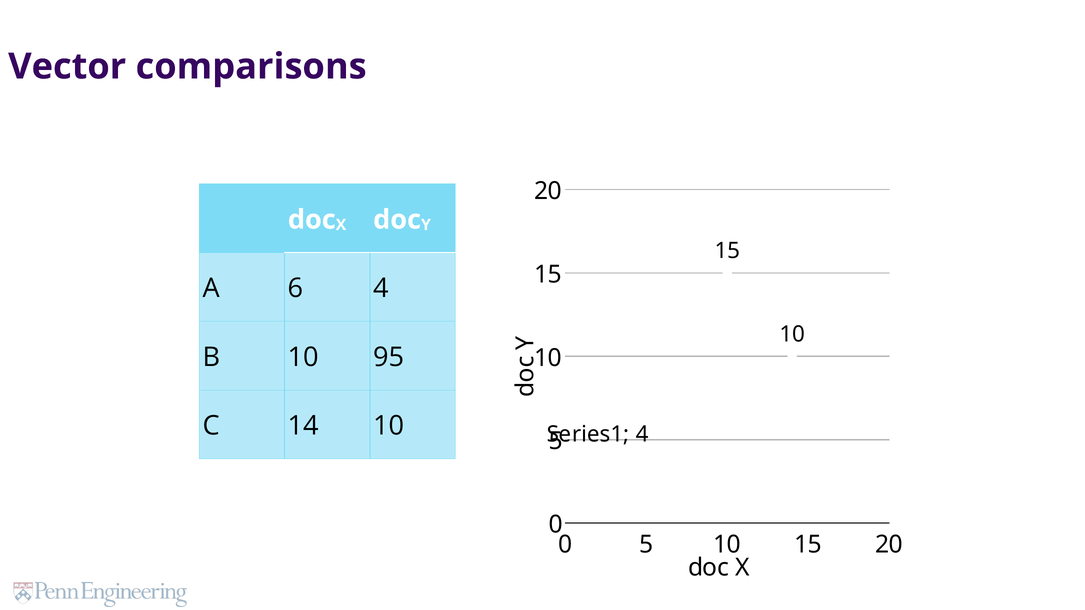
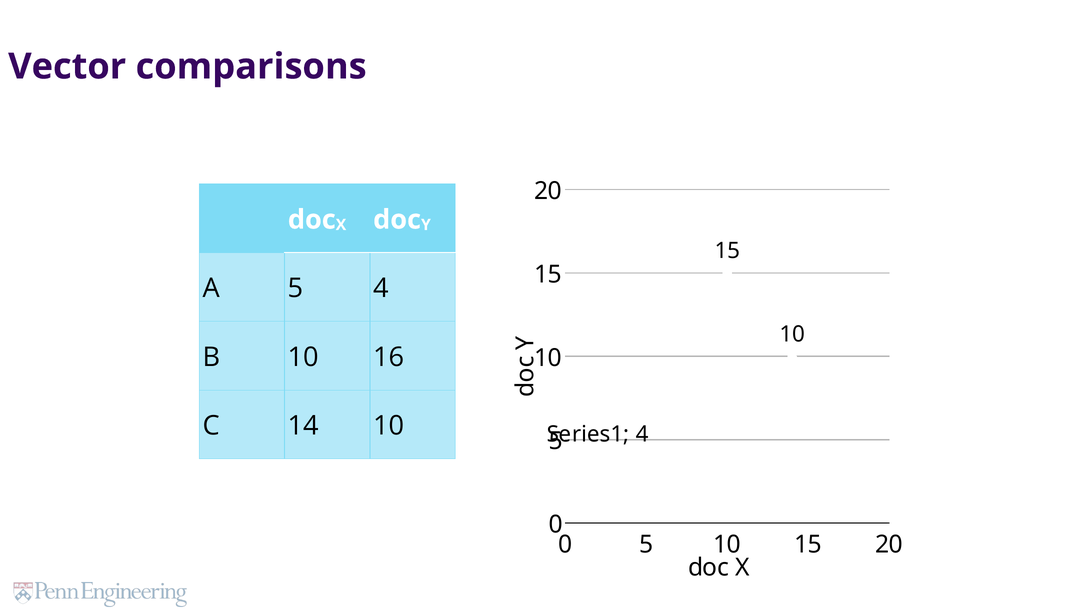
A 6: 6 -> 5
95: 95 -> 16
